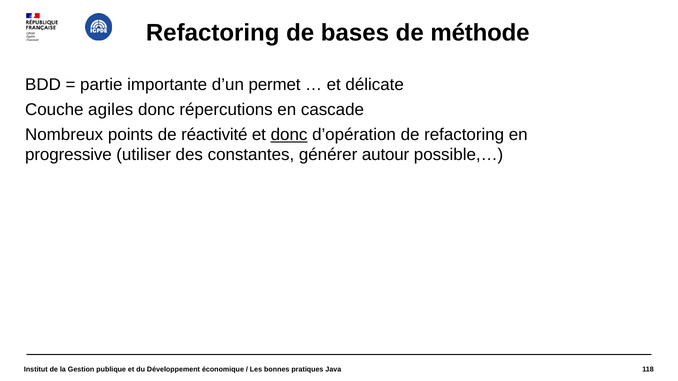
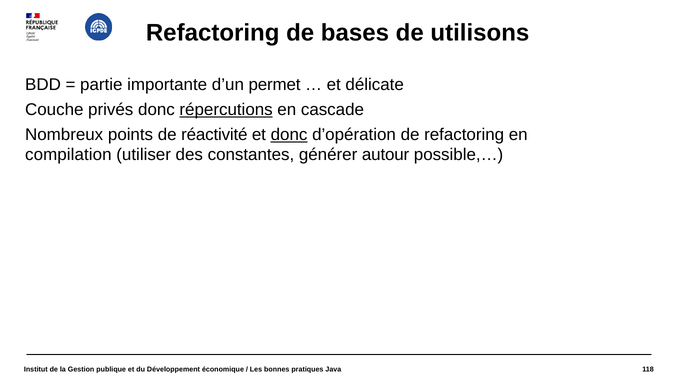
méthode: méthode -> utilisons
agiles: agiles -> privés
répercutions underline: none -> present
progressive: progressive -> compilation
